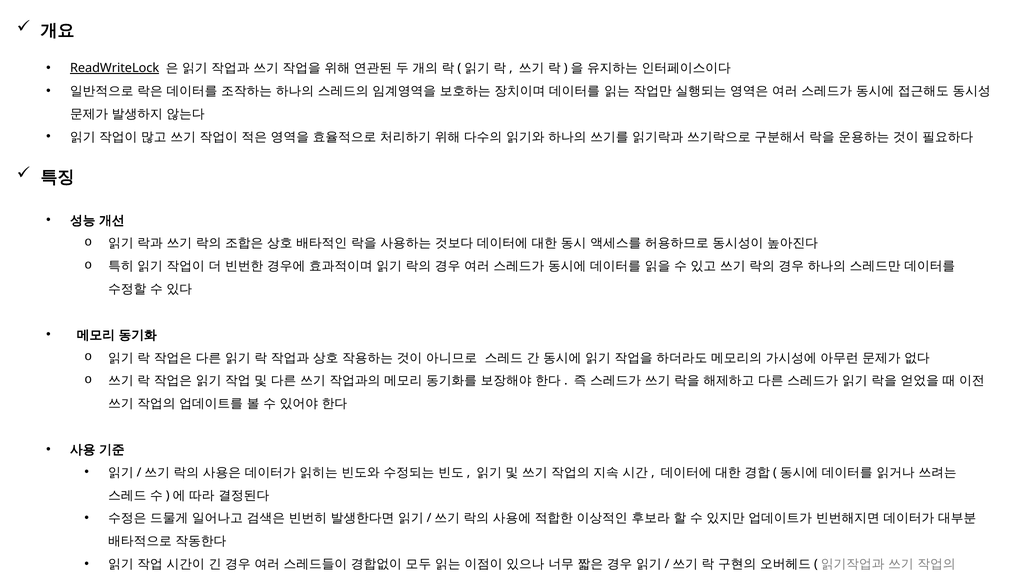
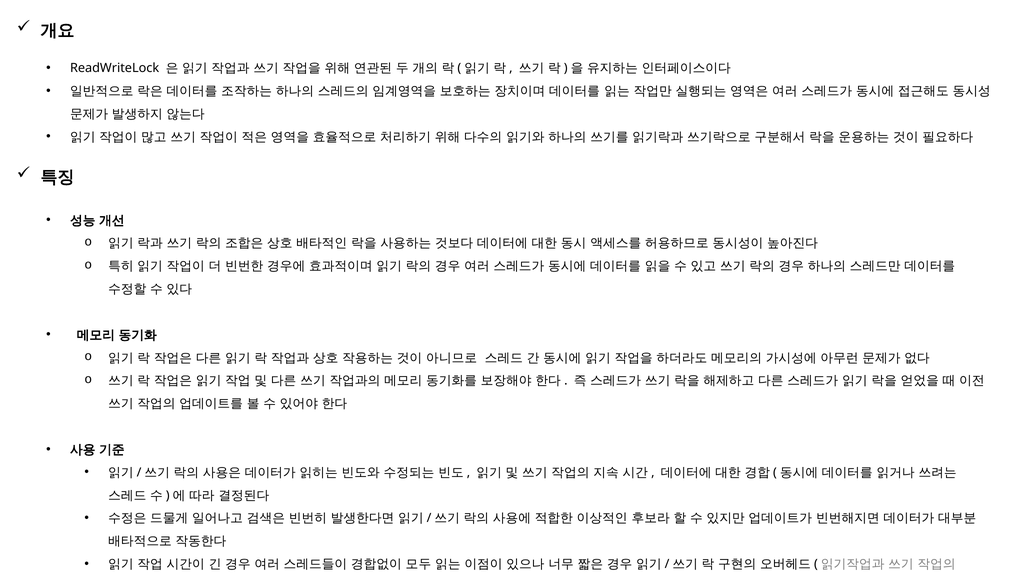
ReadWriteLock underline: present -> none
